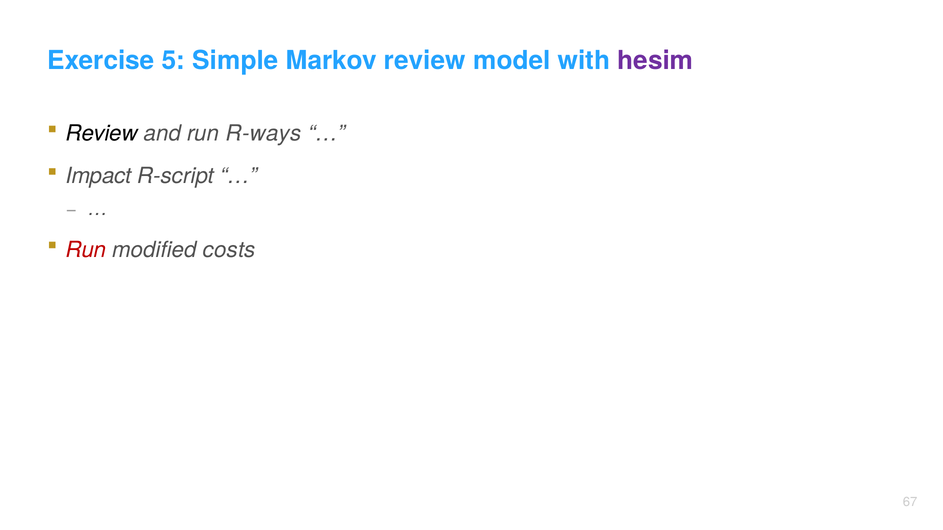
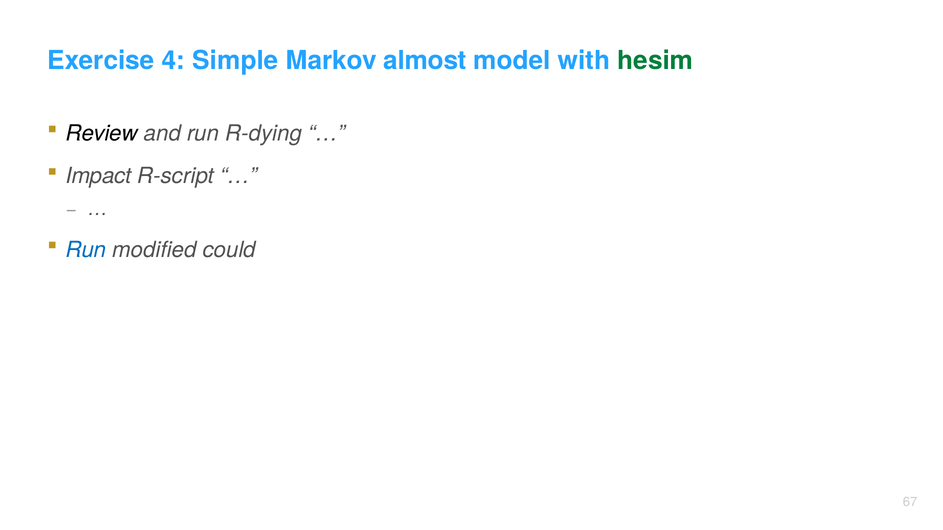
5: 5 -> 4
Markov review: review -> almost
hesim colour: purple -> green
R-ways: R-ways -> R-dying
Run at (86, 250) colour: red -> blue
costs: costs -> could
